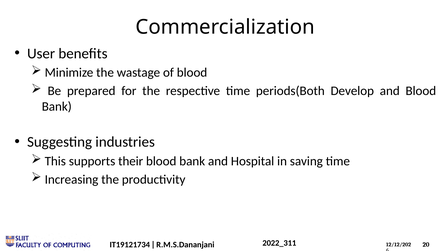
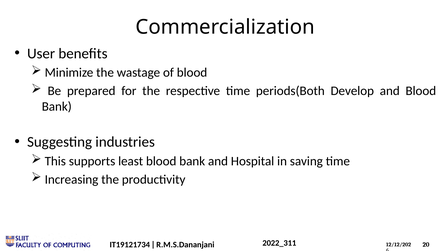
their: their -> least
